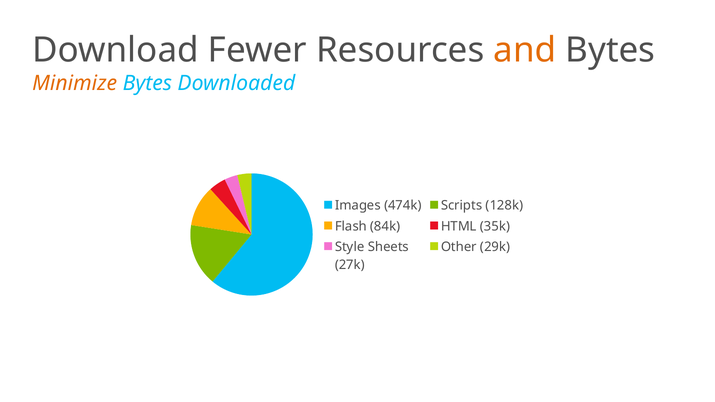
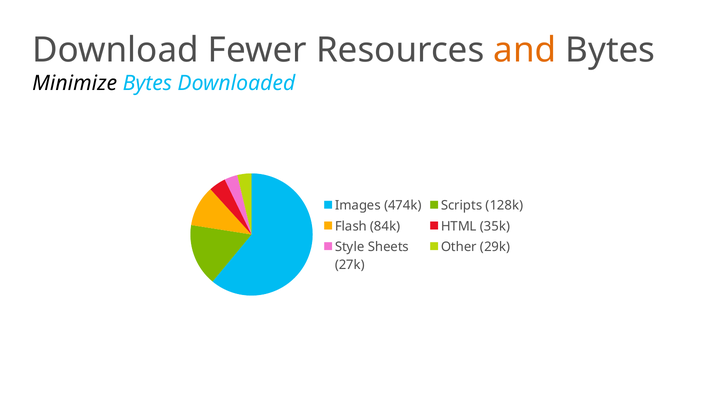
Minimize colour: orange -> black
